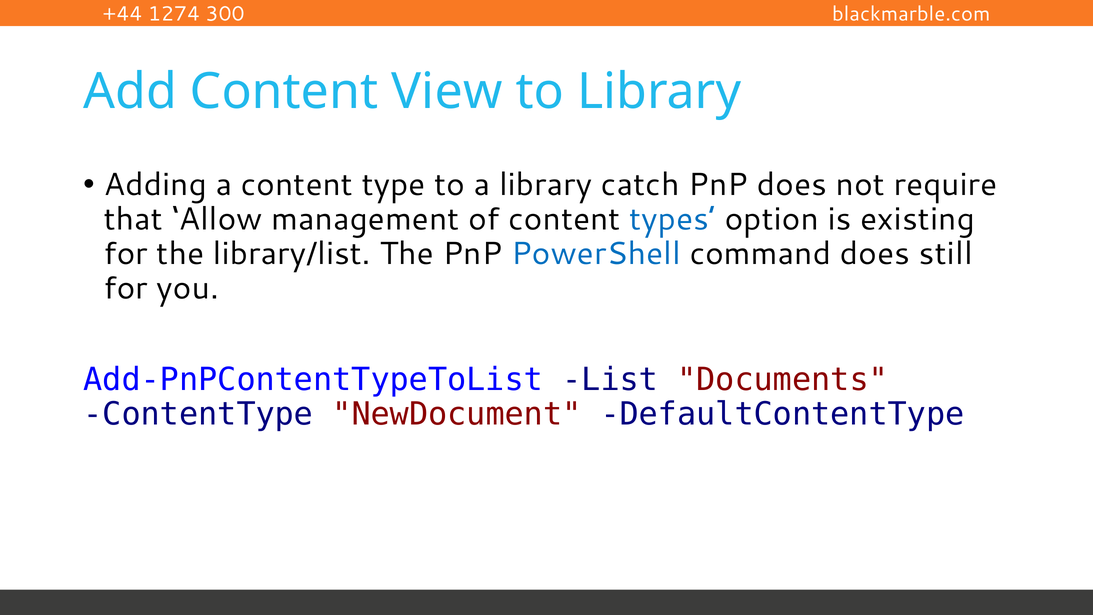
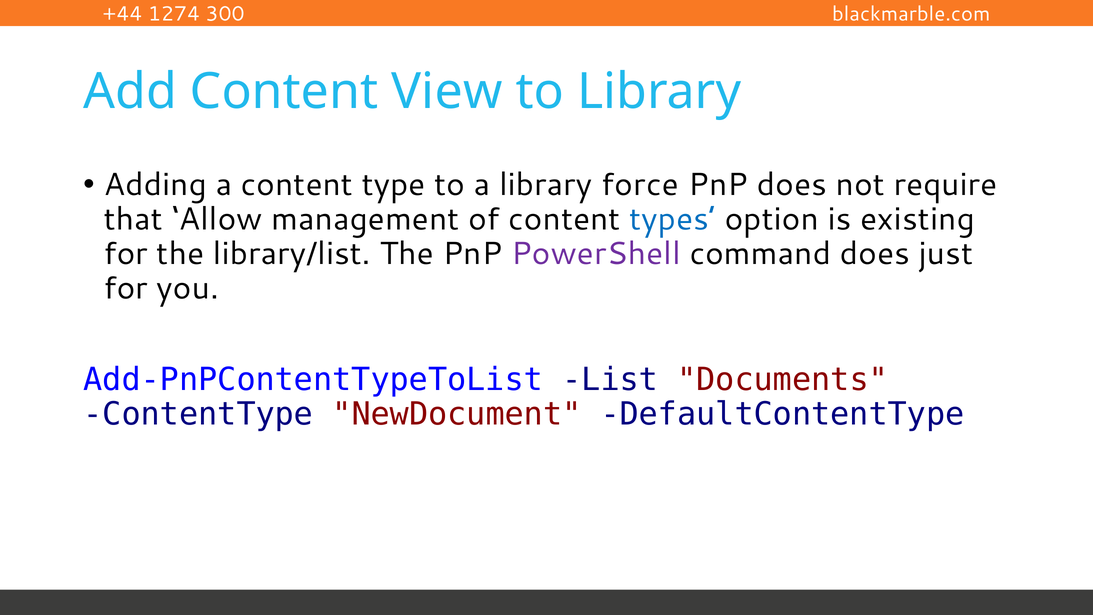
catch: catch -> force
PowerShell colour: blue -> purple
still: still -> just
